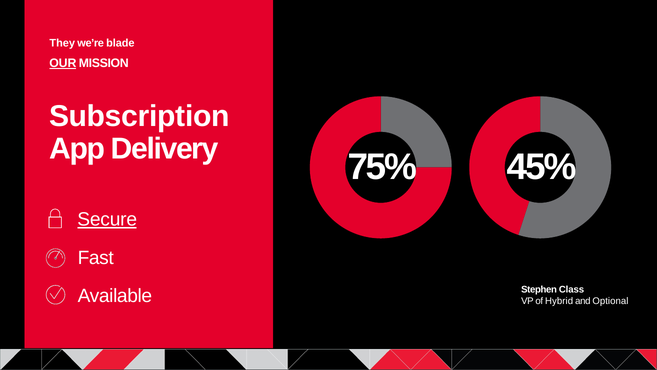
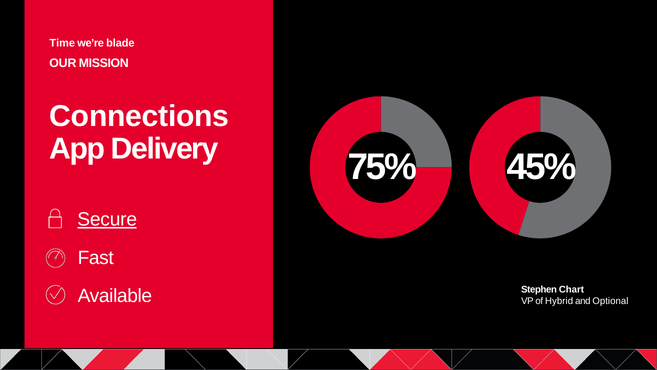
They: They -> Time
OUR underline: present -> none
Subscription: Subscription -> Connections
Class: Class -> Chart
